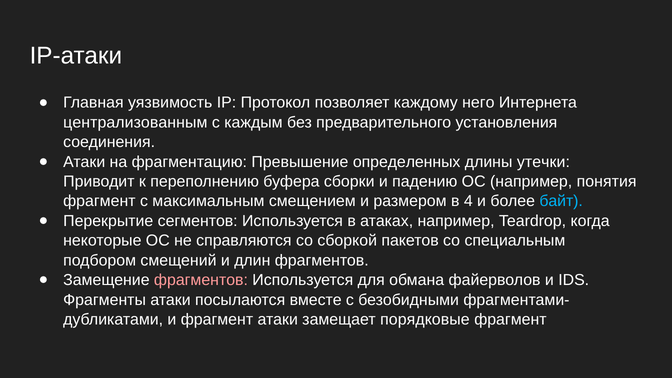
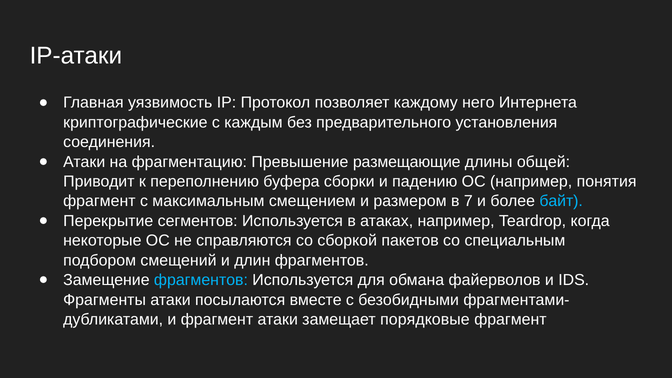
централизованным: централизованным -> криптографические
определенных: определенных -> размещающие
утечки: утечки -> общей
4: 4 -> 7
фрагментов at (201, 280) colour: pink -> light blue
